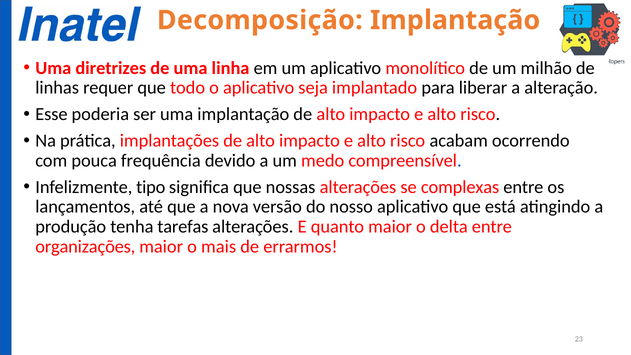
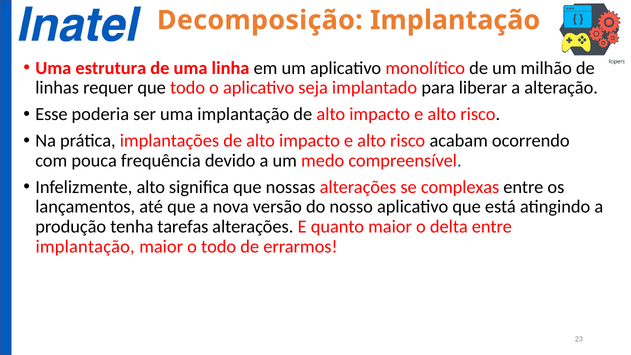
diretrizes: diretrizes -> estrutura
Infelizmente tipo: tipo -> alto
organizações at (85, 247): organizações -> implantação
o mais: mais -> todo
